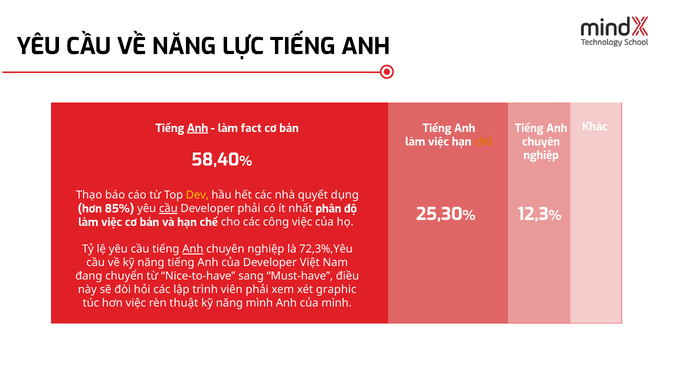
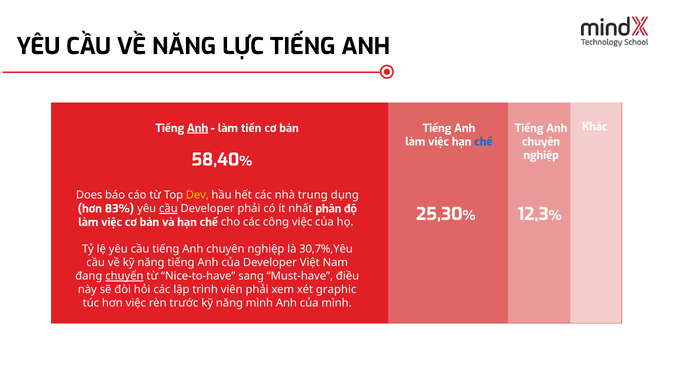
fact: fact -> tiến
chế at (483, 142) colour: orange -> blue
Thạo: Thạo -> Does
quyết: quyết -> trung
85%: 85% -> 83%
Anh at (193, 249) underline: present -> none
72,3%,Yêu: 72,3%,Yêu -> 30,7%,Yêu
chuyển underline: none -> present
thuật: thuật -> trước
